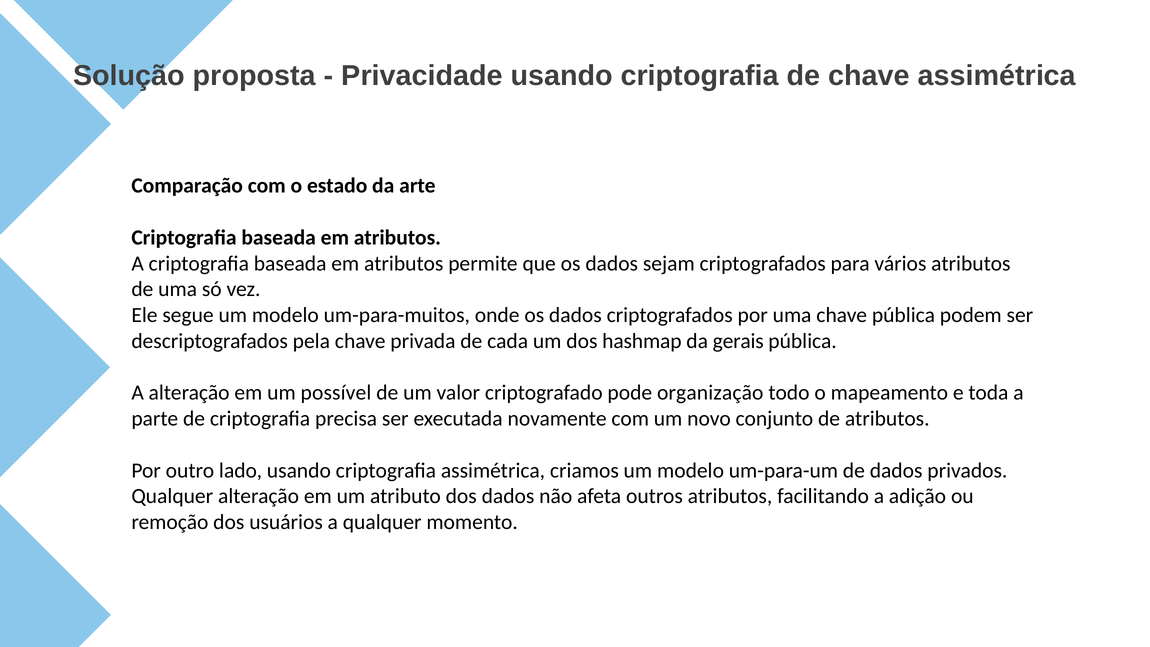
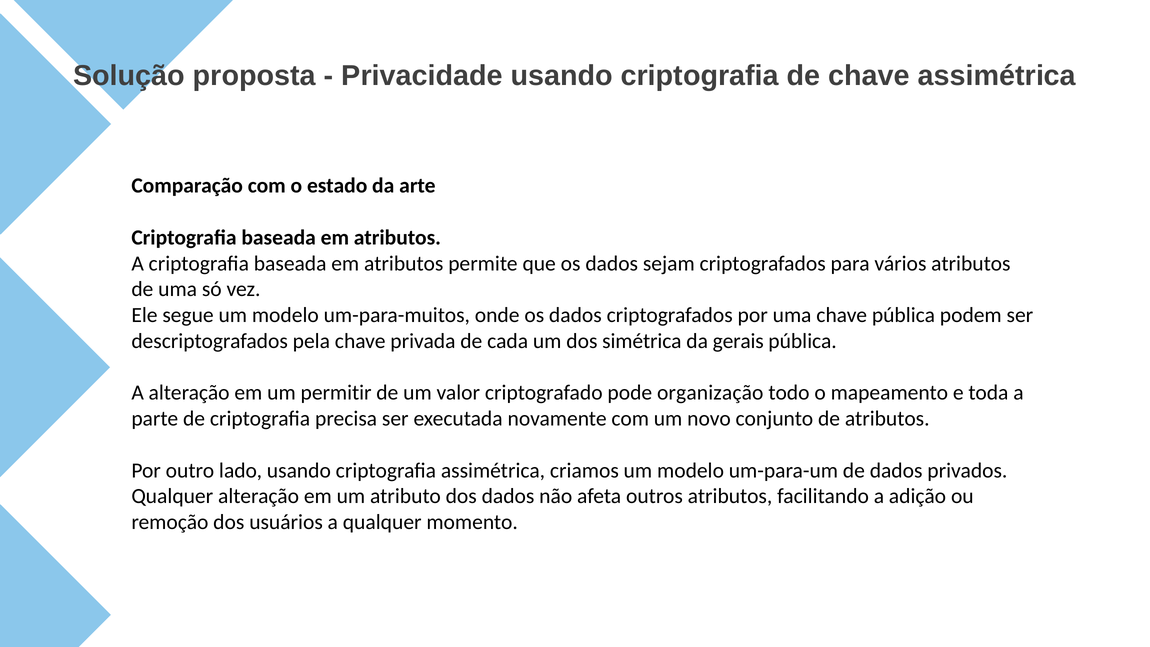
hashmap: hashmap -> simétrica
possível: possível -> permitir
